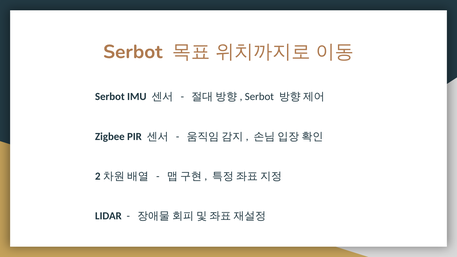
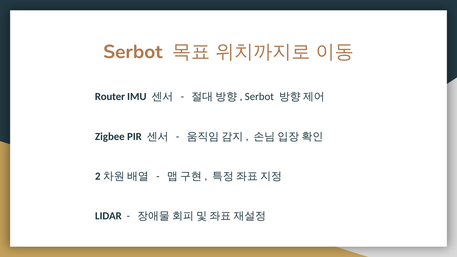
Serbot at (110, 97): Serbot -> Router
